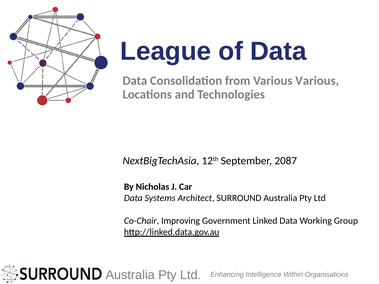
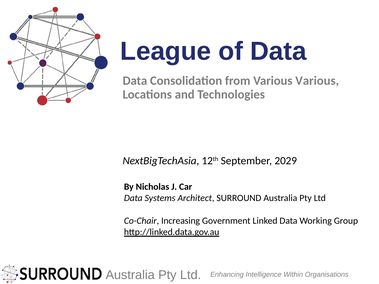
2087: 2087 -> 2029
Improving: Improving -> Increasing
